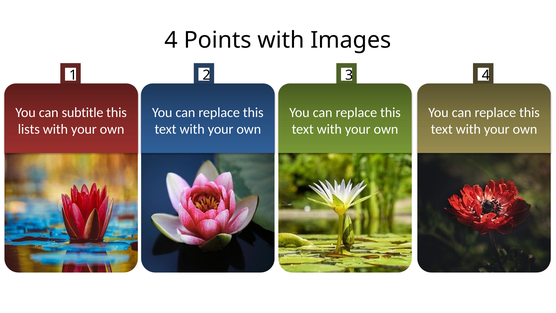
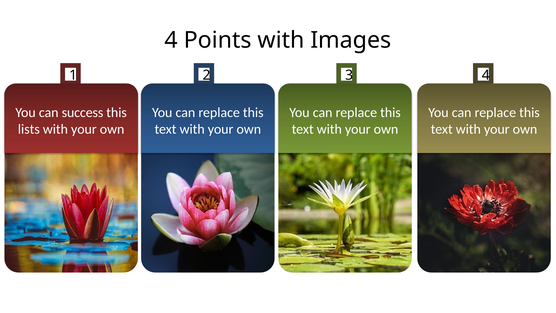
subtitle: subtitle -> success
